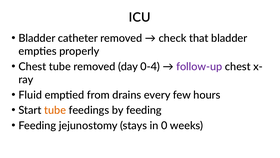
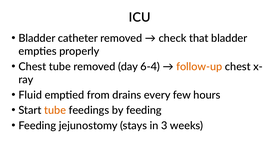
0-4: 0-4 -> 6-4
follow-up colour: purple -> orange
0: 0 -> 3
